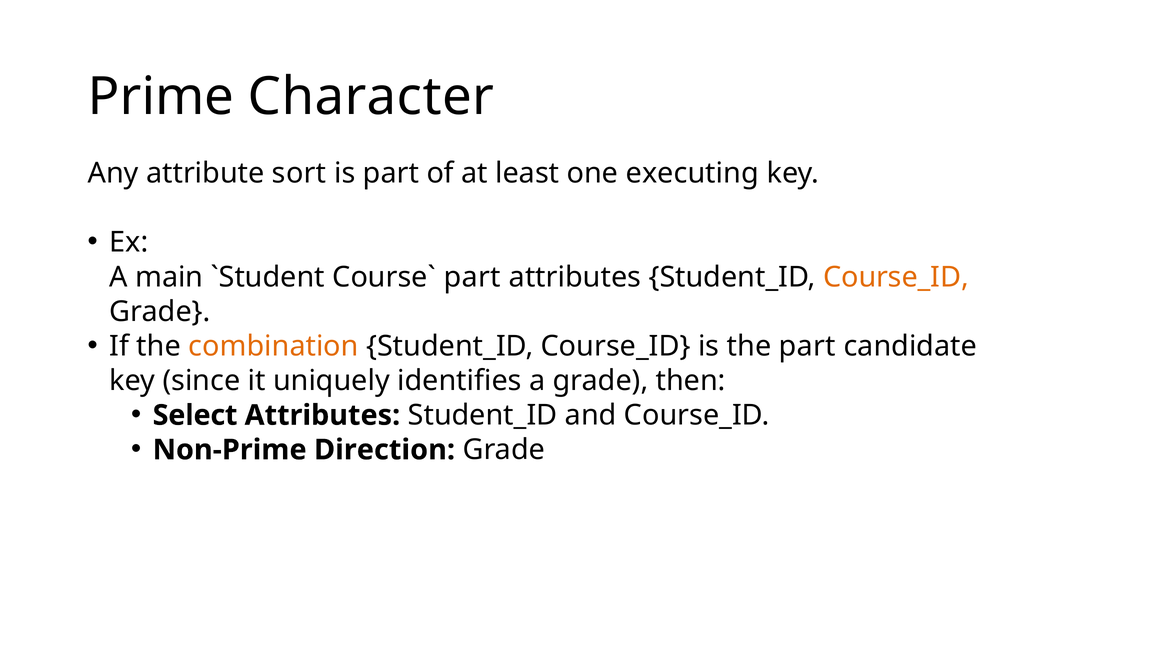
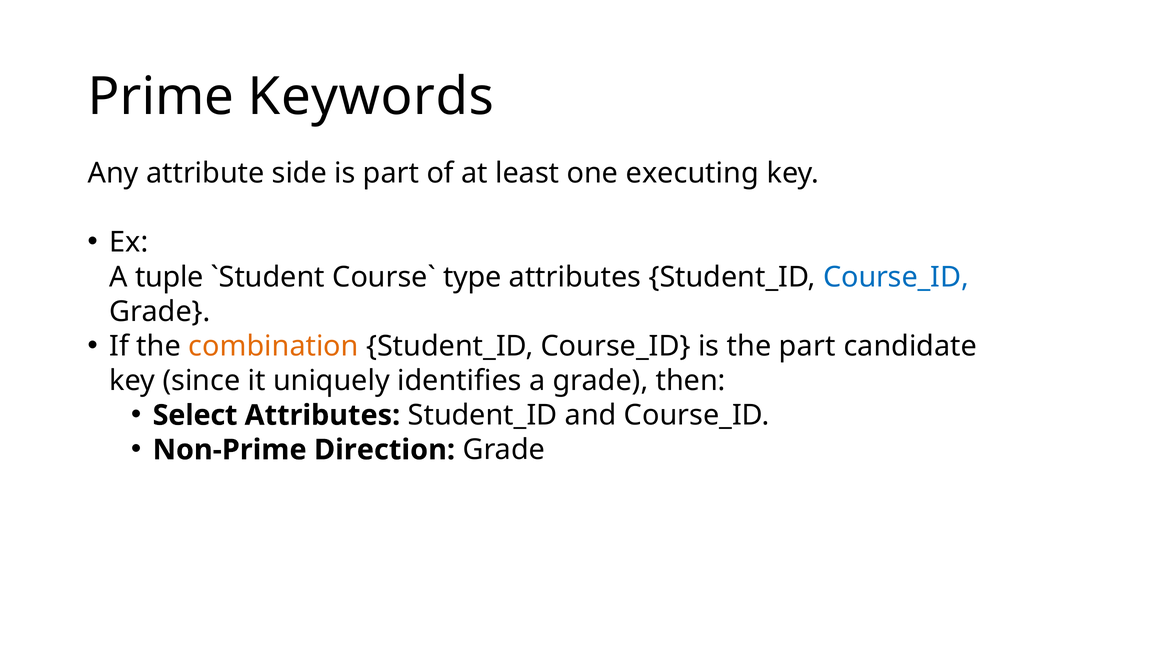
Character: Character -> Keywords
sort: sort -> side
main: main -> tuple
part at (472, 277): part -> type
Course_ID at (896, 277) colour: orange -> blue
